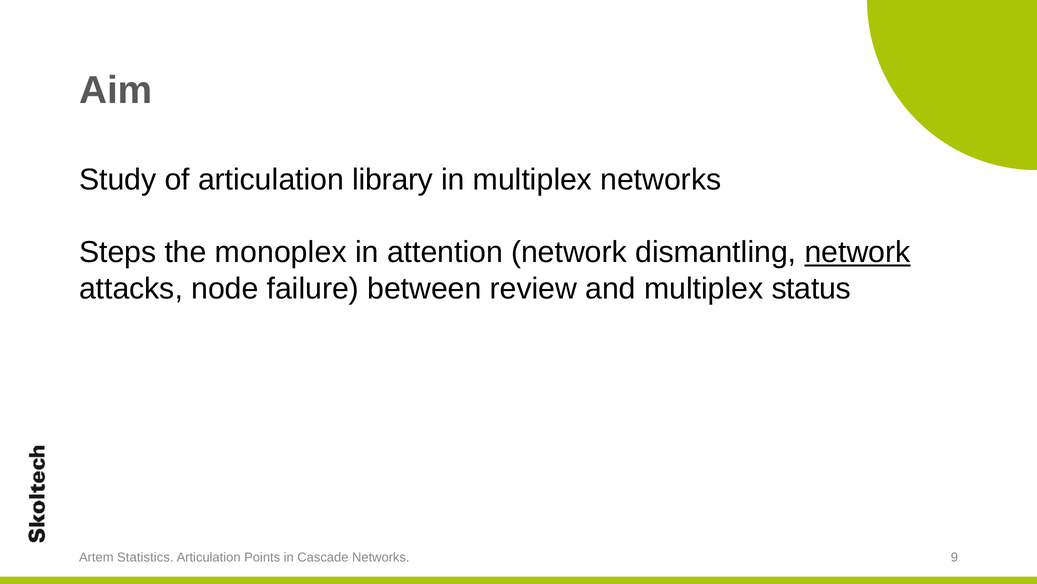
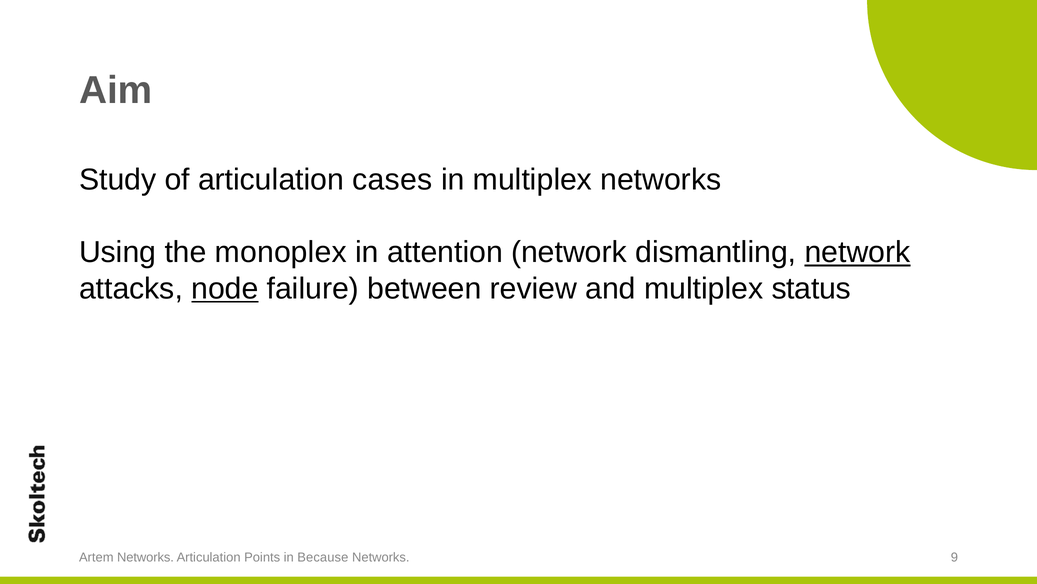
library: library -> cases
Steps: Steps -> Using
node underline: none -> present
Artem Statistics: Statistics -> Networks
Cascade: Cascade -> Because
